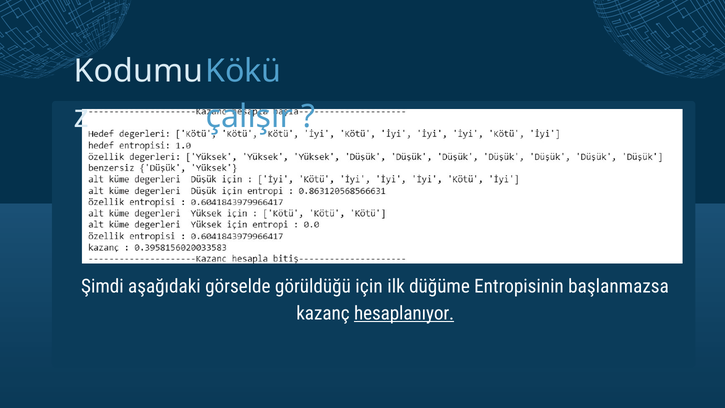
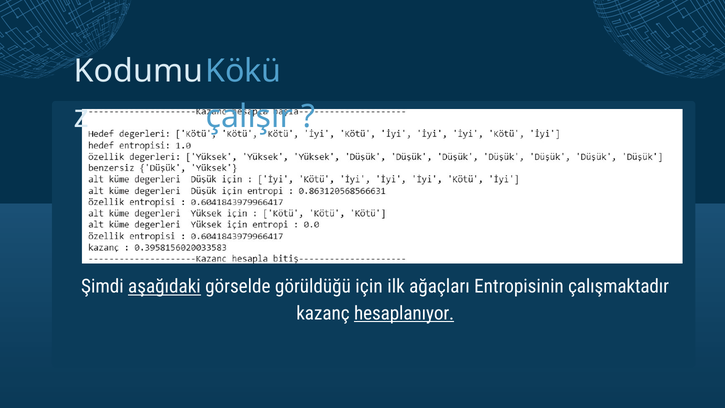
aşağıdaki underline: none -> present
düğüme: düğüme -> ağaçları
başlanmazsa: başlanmazsa -> çalışmaktadır
